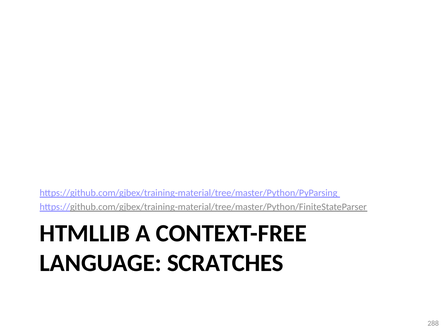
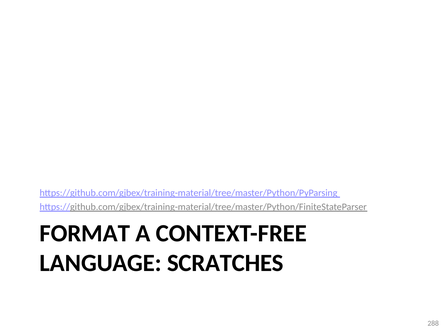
HTMLLIB: HTMLLIB -> FORMAT
